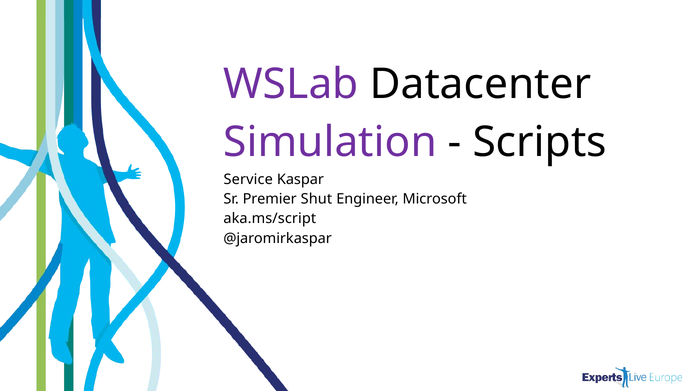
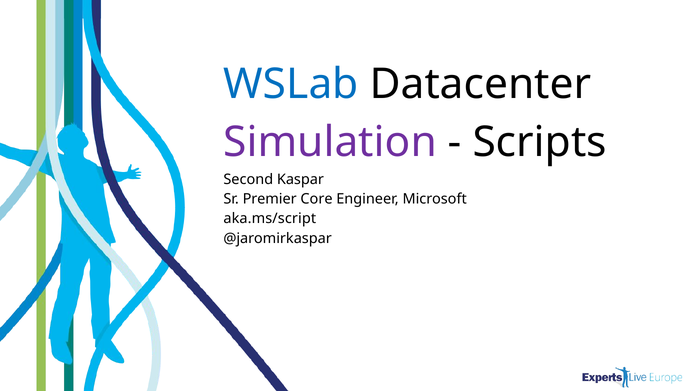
WSLab colour: purple -> blue
Service: Service -> Second
Shut: Shut -> Core
